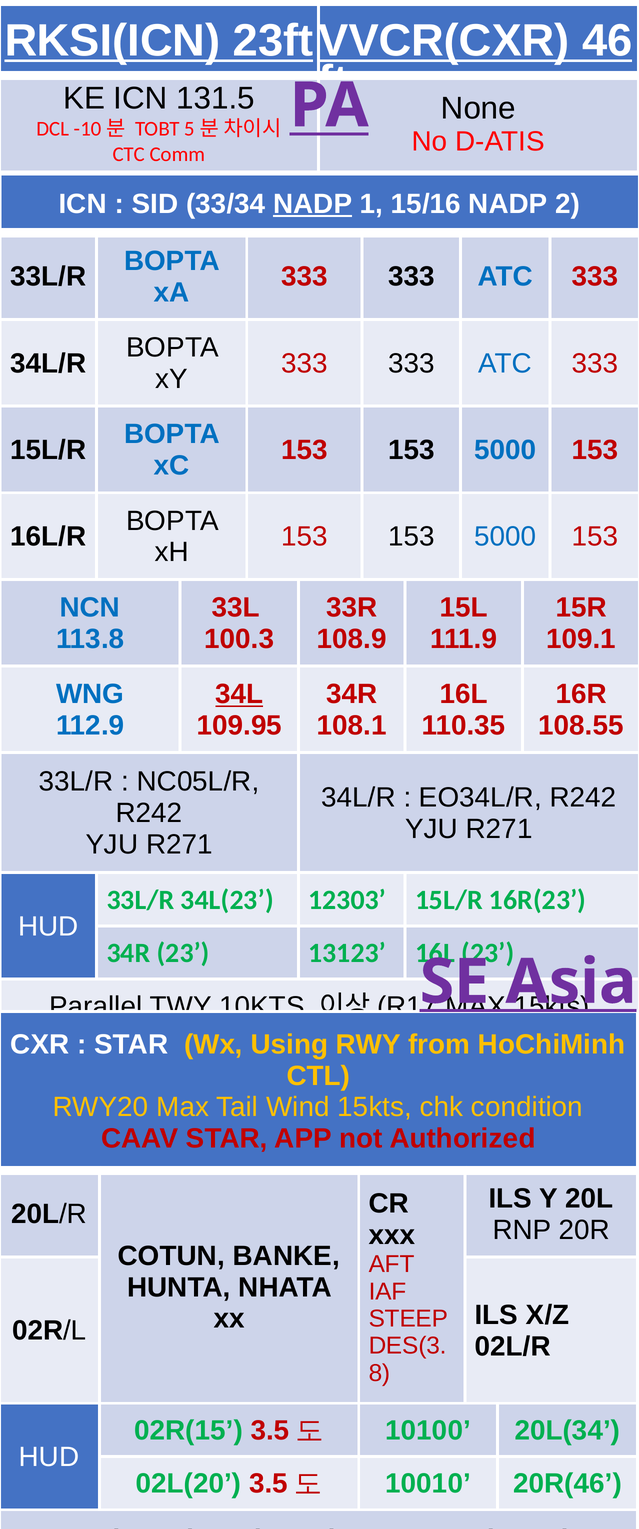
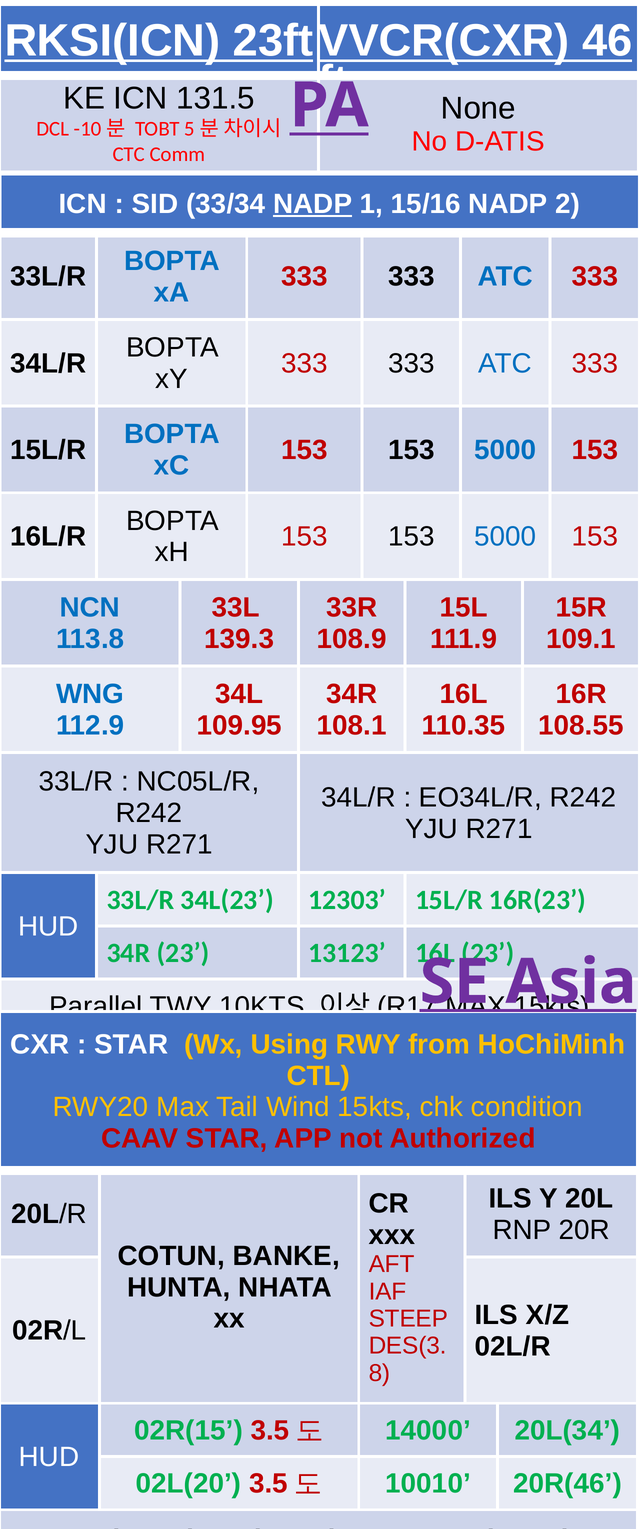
100.3: 100.3 -> 139.3
34L underline: present -> none
10100: 10100 -> 14000
